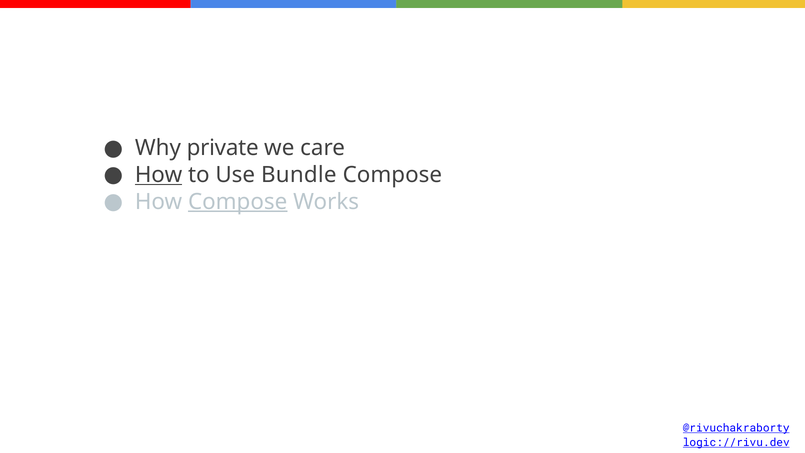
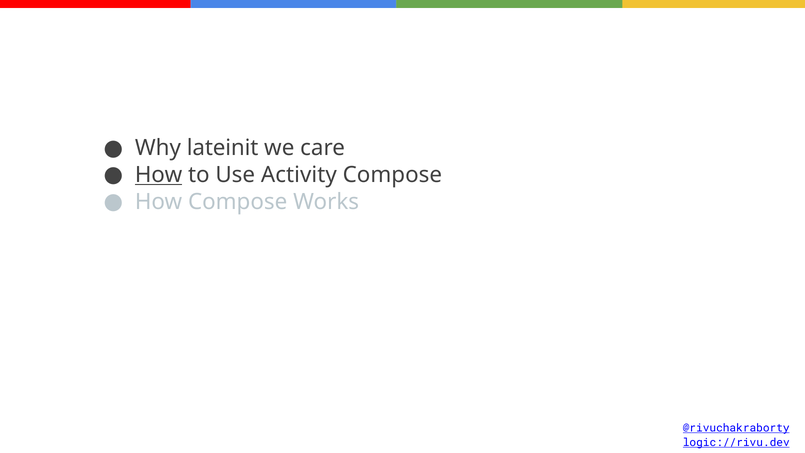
private: private -> lateinit
Bundle: Bundle -> Activity
Compose at (238, 202) underline: present -> none
